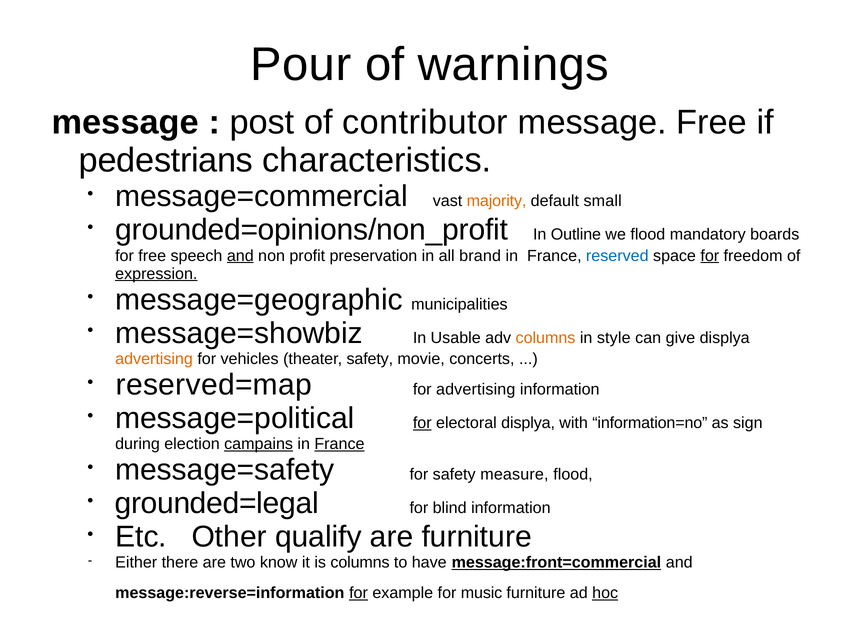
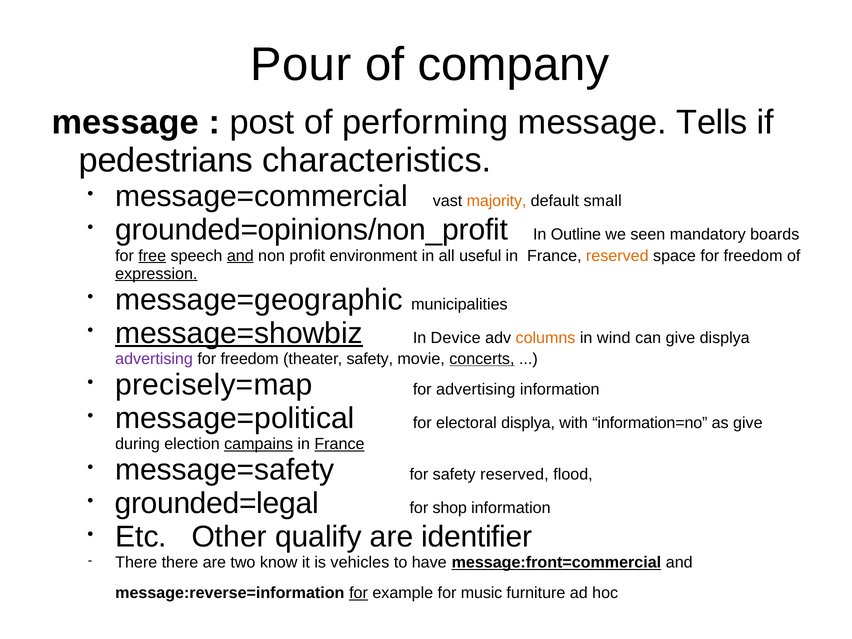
warnings: warnings -> company
contributor: contributor -> performing
message Free: Free -> Tells
we flood: flood -> seen
free at (152, 256) underline: none -> present
preservation: preservation -> environment
brand: brand -> useful
reserved at (617, 256) colour: blue -> orange
for at (710, 256) underline: present -> none
message=showbiz underline: none -> present
Usable: Usable -> Device
style: style -> wind
advertising at (154, 359) colour: orange -> purple
vehicles at (250, 359): vehicles -> freedom
concerts underline: none -> present
reserved=map: reserved=map -> precisely=map
for at (422, 423) underline: present -> none
as sign: sign -> give
safety measure: measure -> reserved
blind: blind -> shop
are furniture: furniture -> identifier
Either at (136, 563): Either -> There
is columns: columns -> vehicles
hoc underline: present -> none
